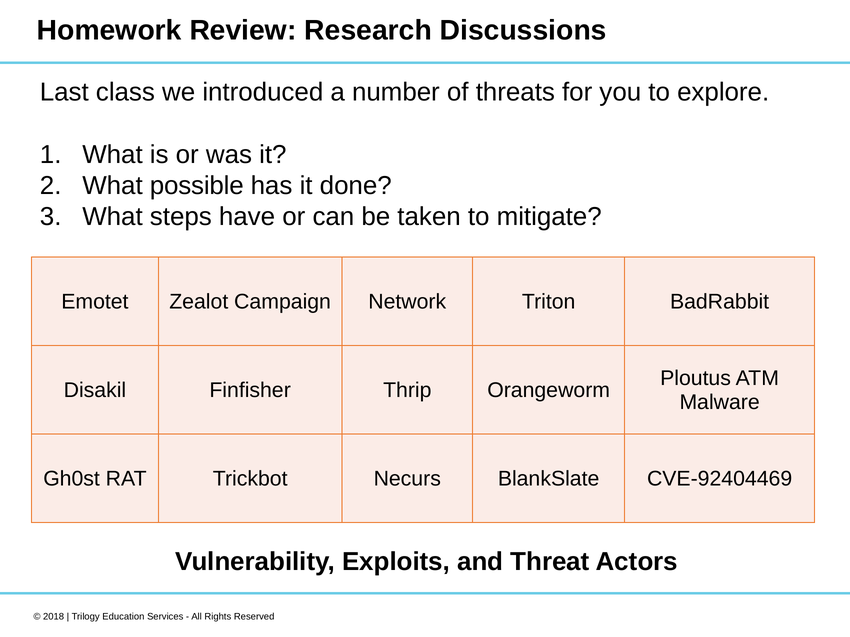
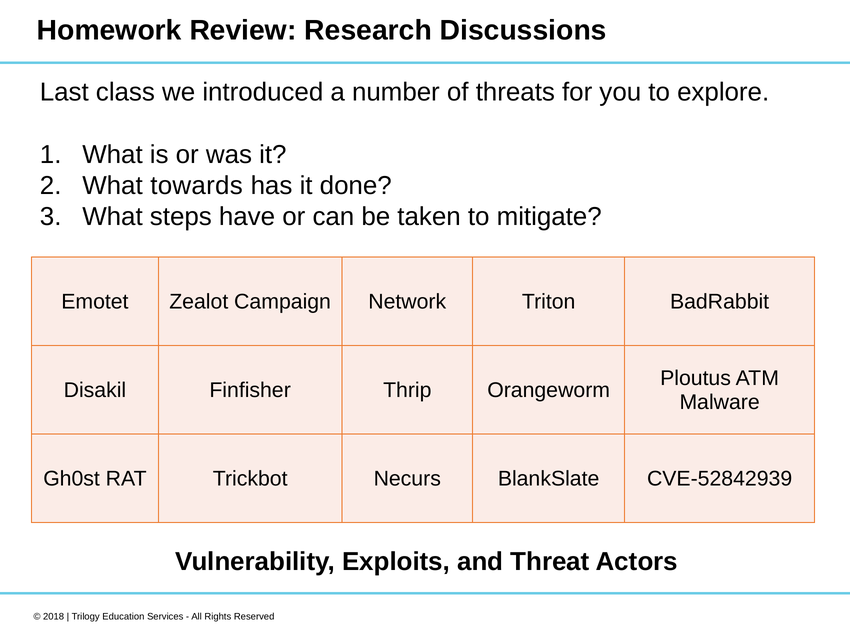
possible: possible -> towards
CVE-92404469: CVE-92404469 -> CVE-52842939
